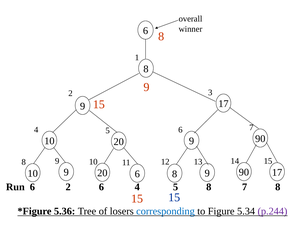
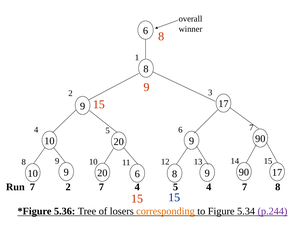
Run 6: 6 -> 7
2 6: 6 -> 7
5 8: 8 -> 4
corresponding colour: blue -> orange
